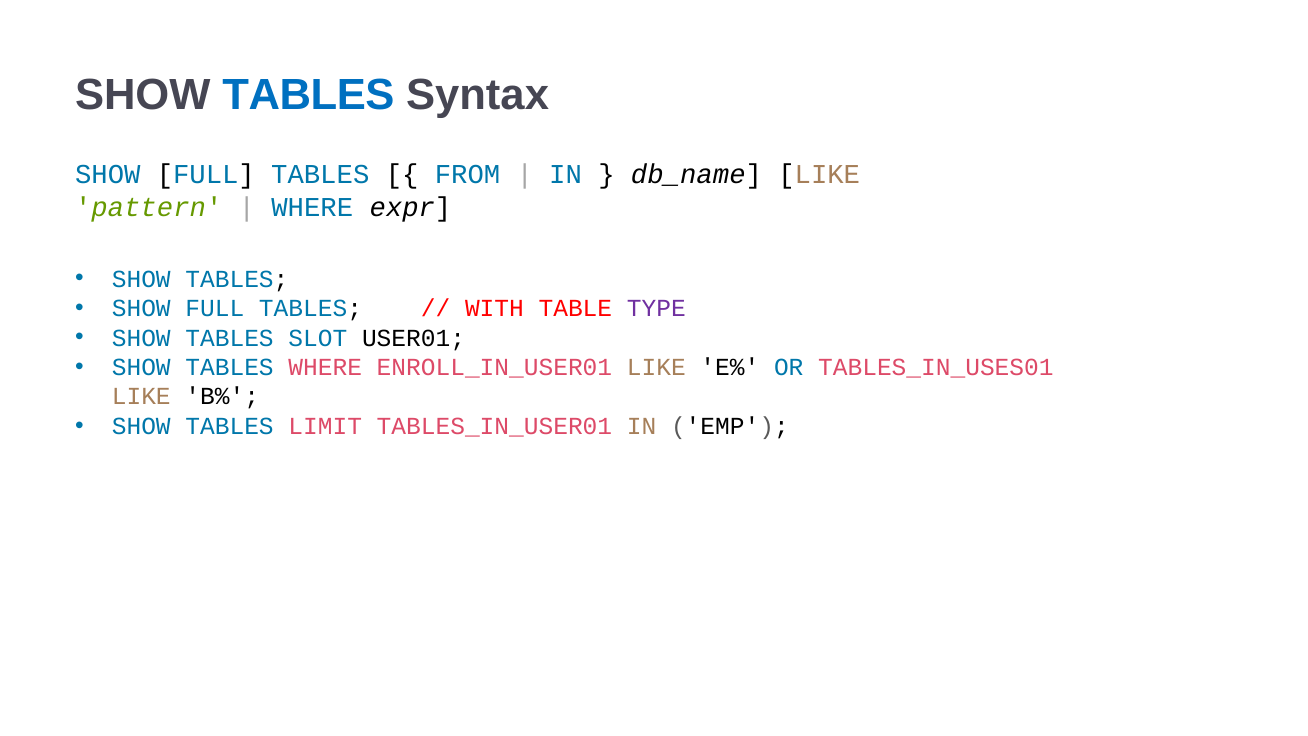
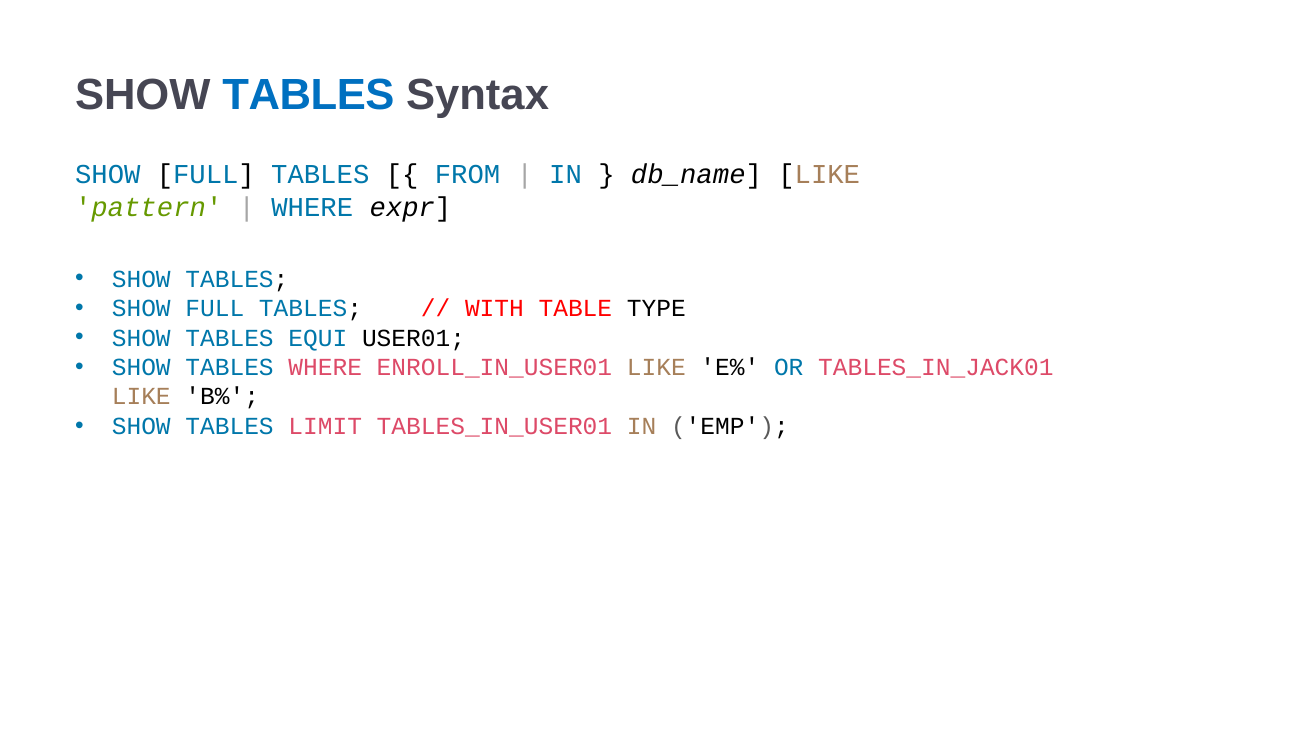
TYPE colour: purple -> black
SLOT: SLOT -> EQUI
TABLES_IN_USES01: TABLES_IN_USES01 -> TABLES_IN_JACK01
